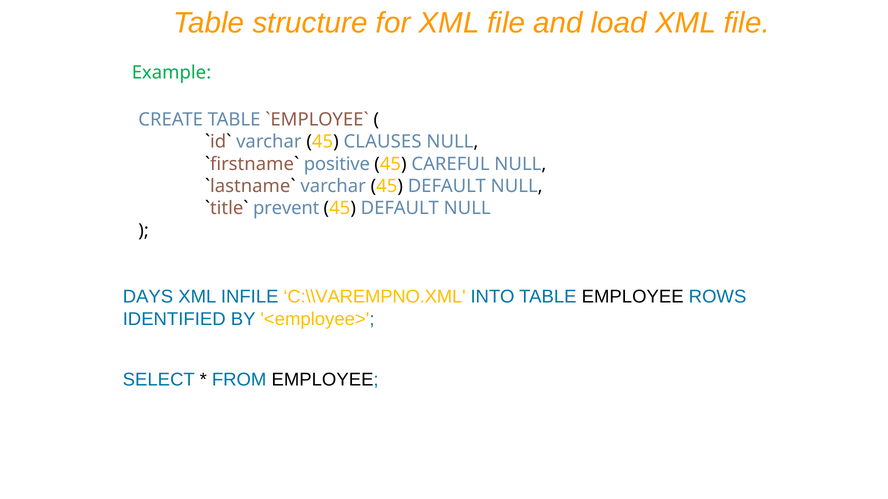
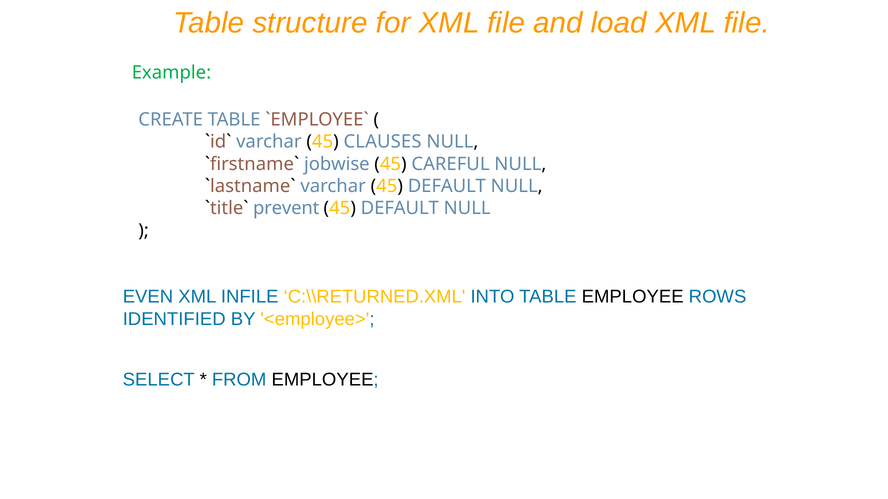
positive: positive -> jobwise
DAYS: DAYS -> EVEN
C:\\VAREMPNO.XML: C:\\VAREMPNO.XML -> C:\\RETURNED.XML
